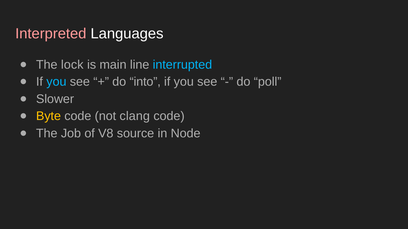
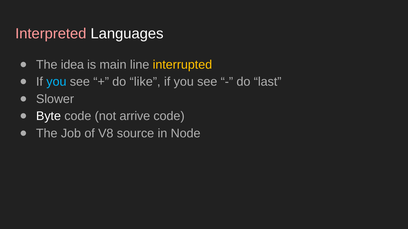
lock: lock -> idea
interrupted colour: light blue -> yellow
into: into -> like
poll: poll -> last
Byte colour: yellow -> white
clang: clang -> arrive
